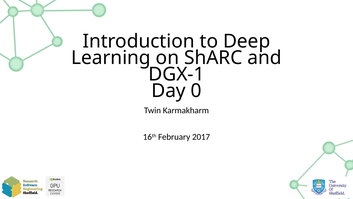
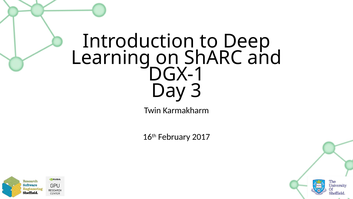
0: 0 -> 3
